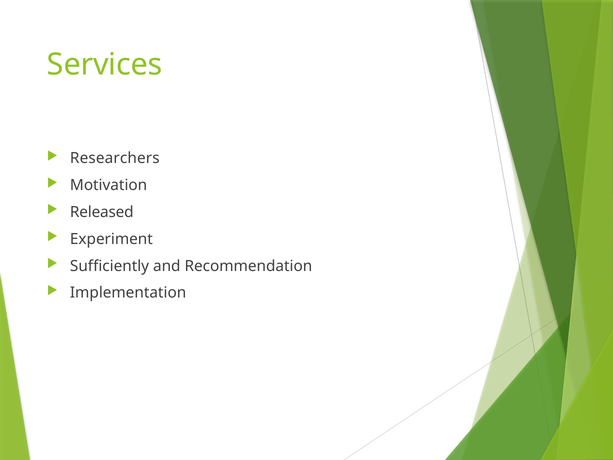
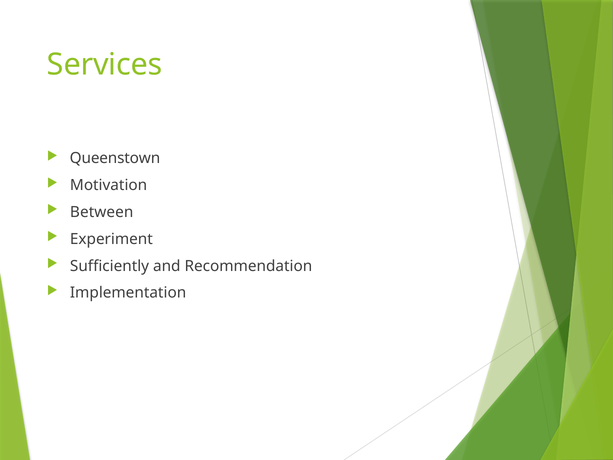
Researchers: Researchers -> Queenstown
Released: Released -> Between
